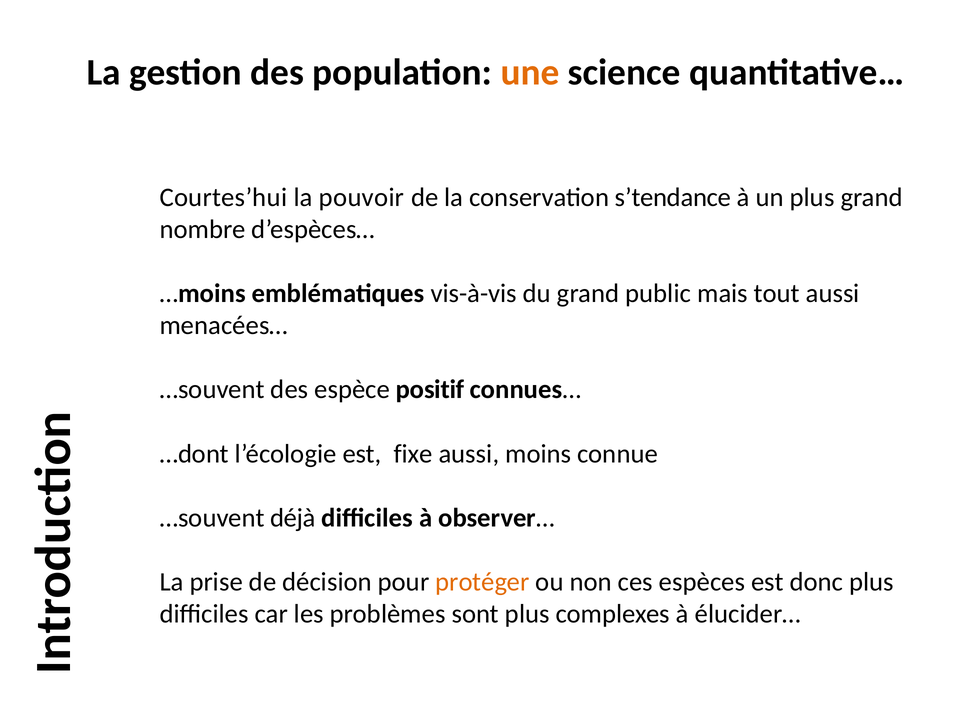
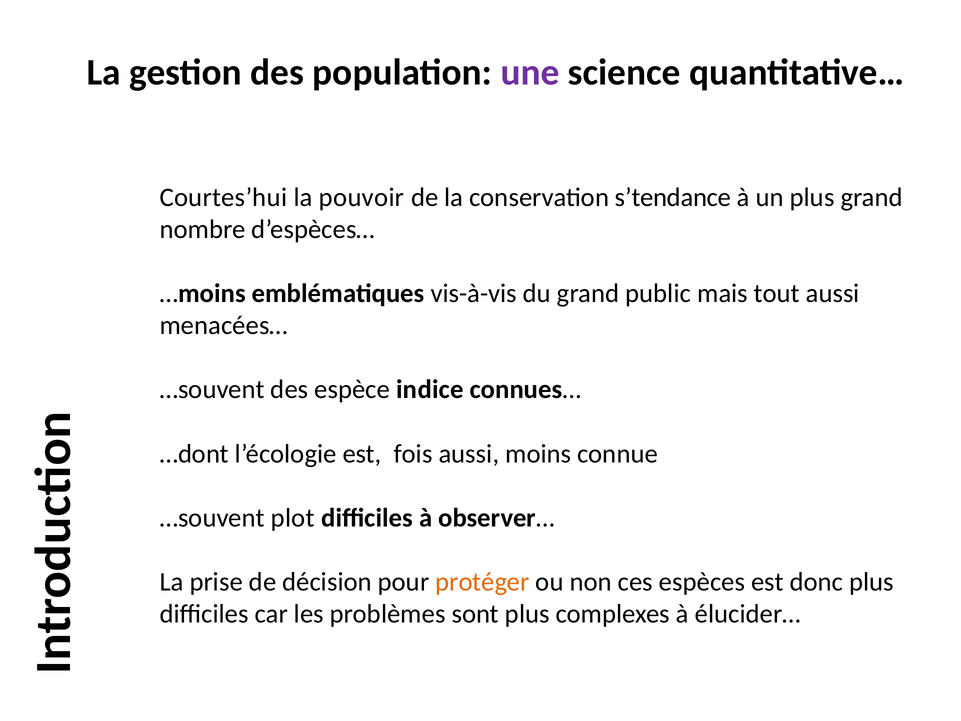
une colour: orange -> purple
positif: positif -> indice
fixe: fixe -> fois
déjà: déjà -> plot
